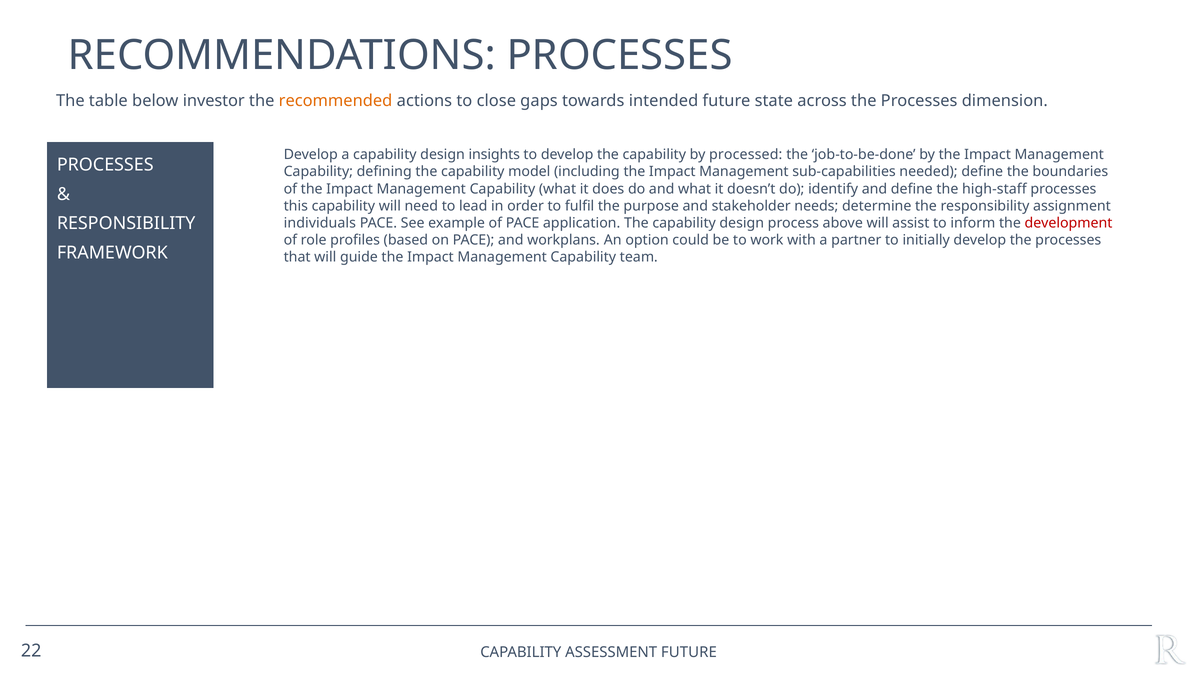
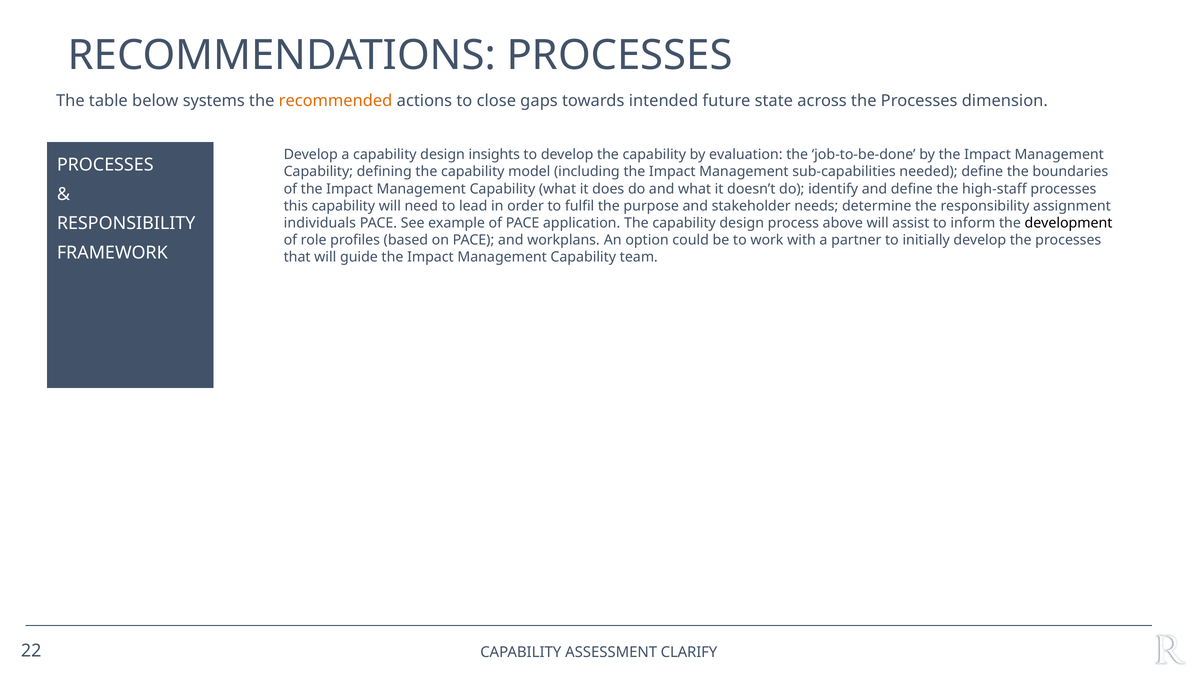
investor: investor -> systems
processed: processed -> evaluation
development colour: red -> black
ASSESSMENT FUTURE: FUTURE -> CLARIFY
